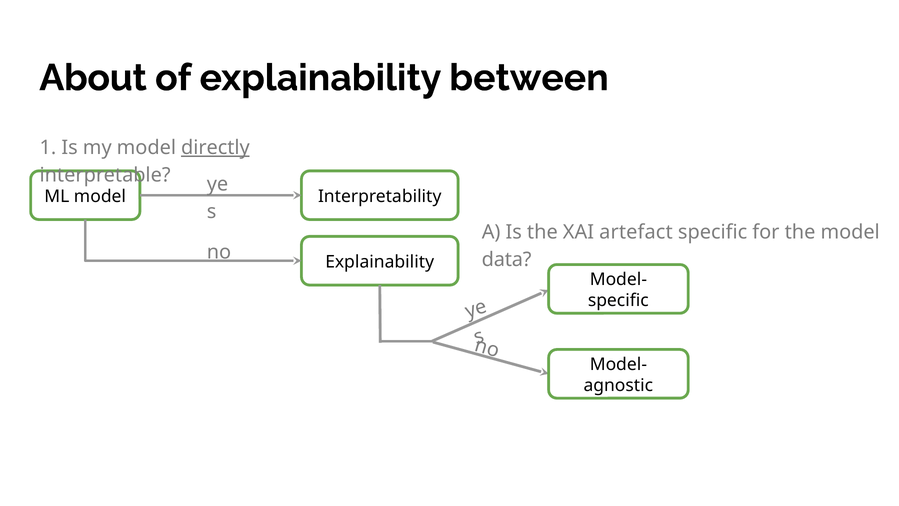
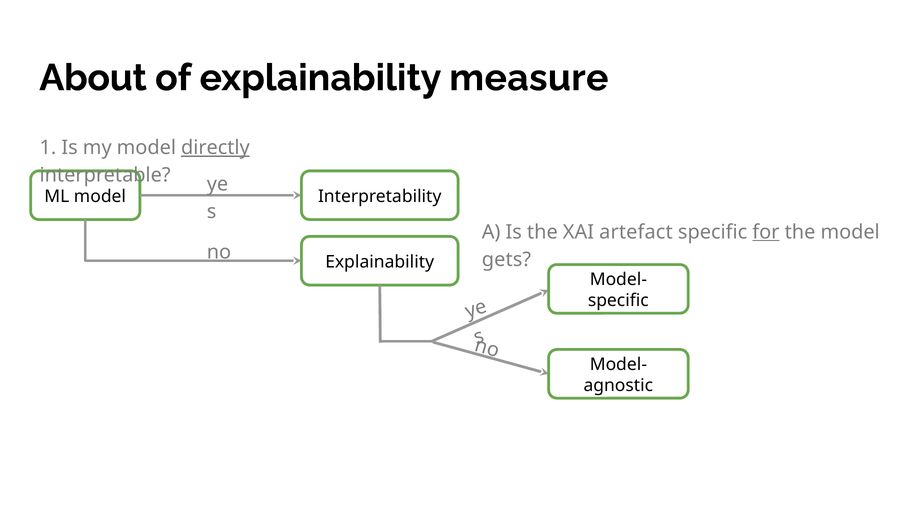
between: between -> measure
for underline: none -> present
data: data -> gets
